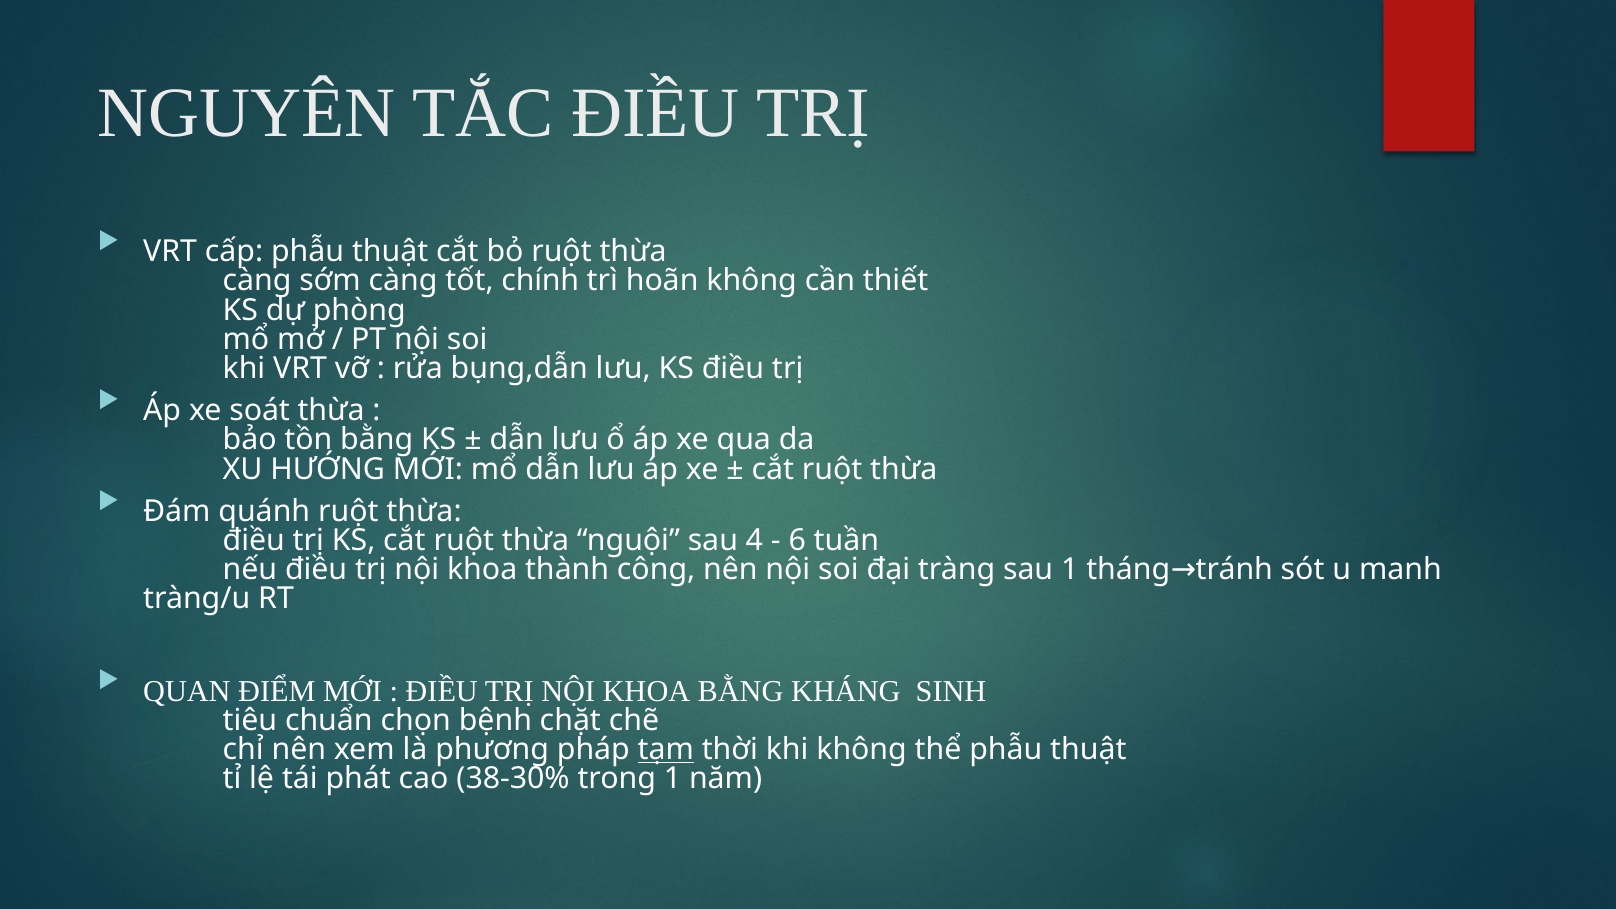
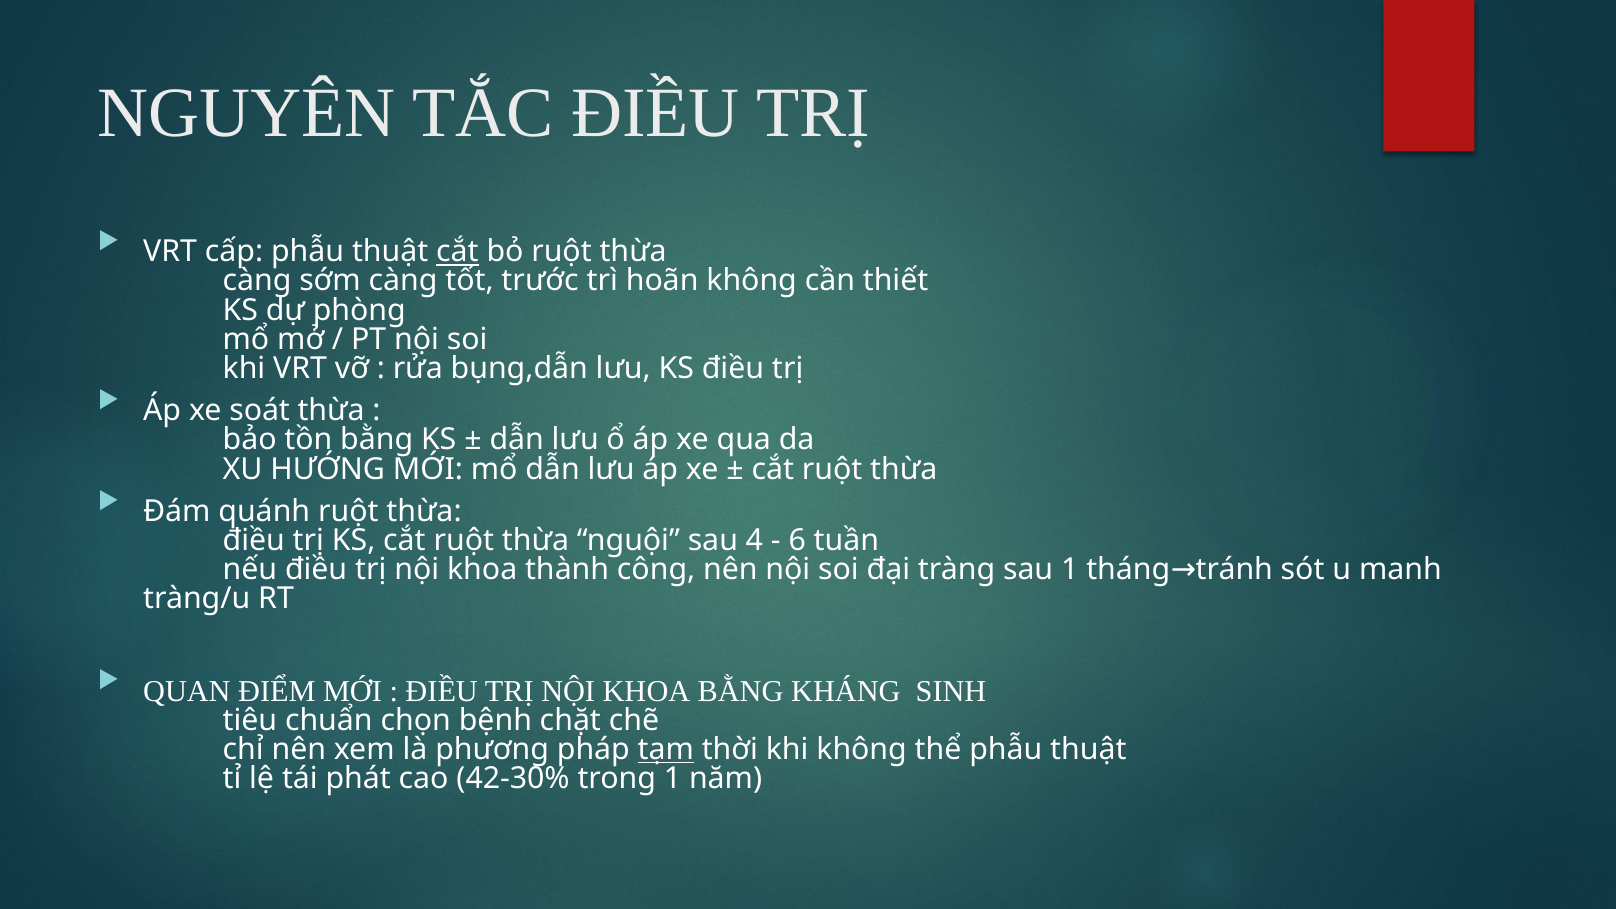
cắt at (457, 252) underline: none -> present
chính: chính -> trước
38-30%: 38-30% -> 42-30%
